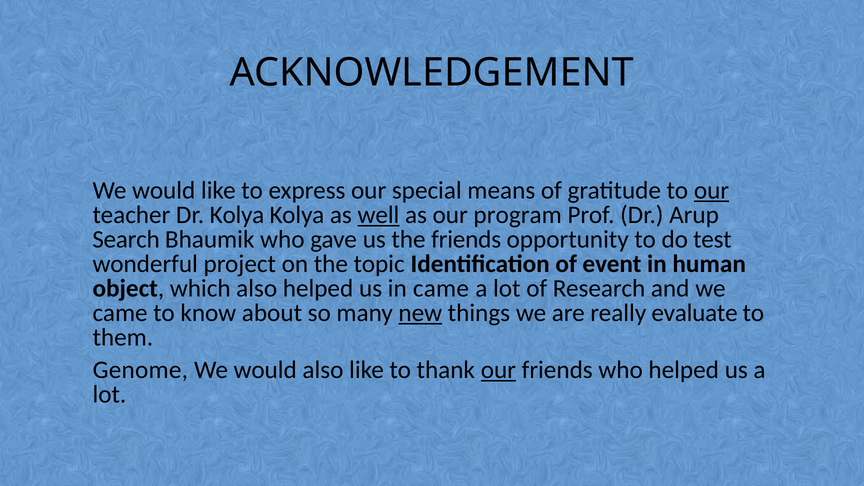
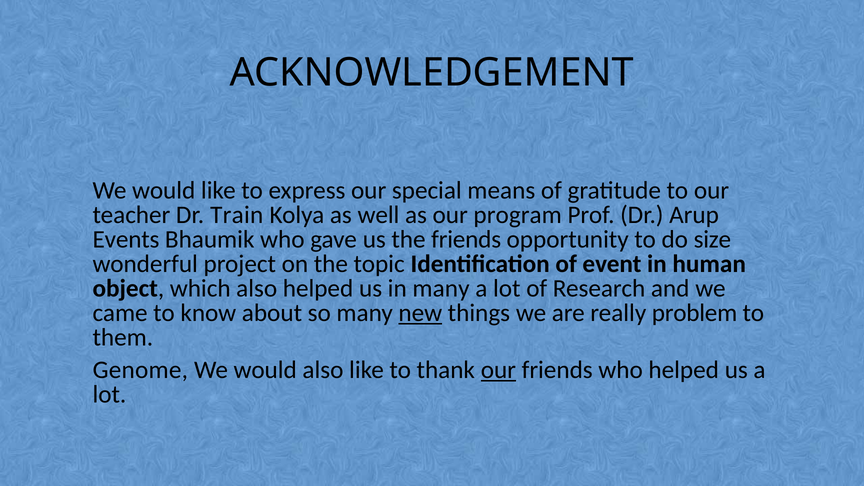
our at (711, 190) underline: present -> none
Dr Kolya: Kolya -> Train
well underline: present -> none
Search: Search -> Events
test: test -> size
in came: came -> many
evaluate: evaluate -> problem
